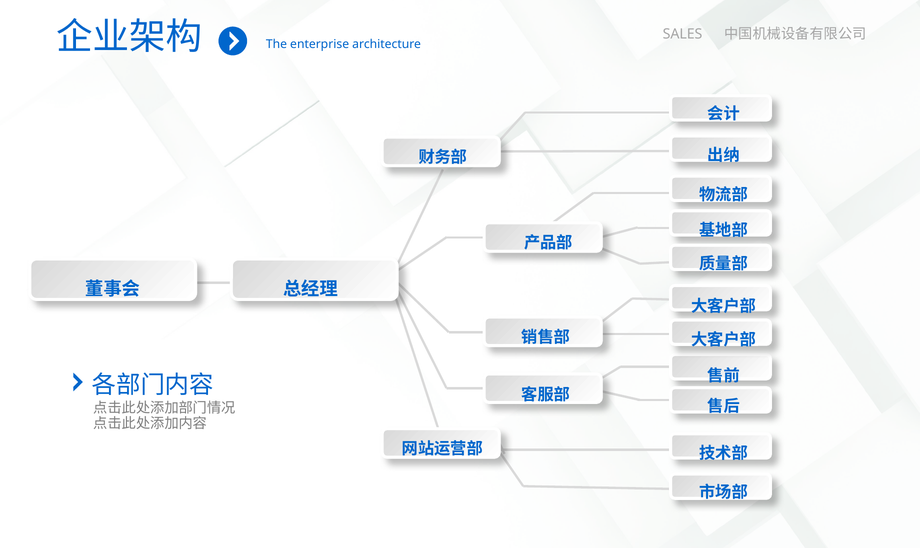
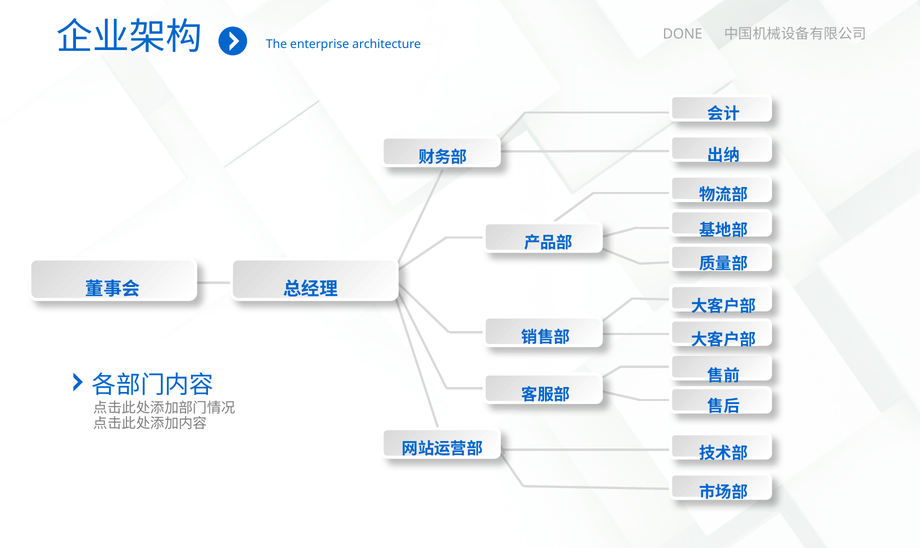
SALES: SALES -> DONE
